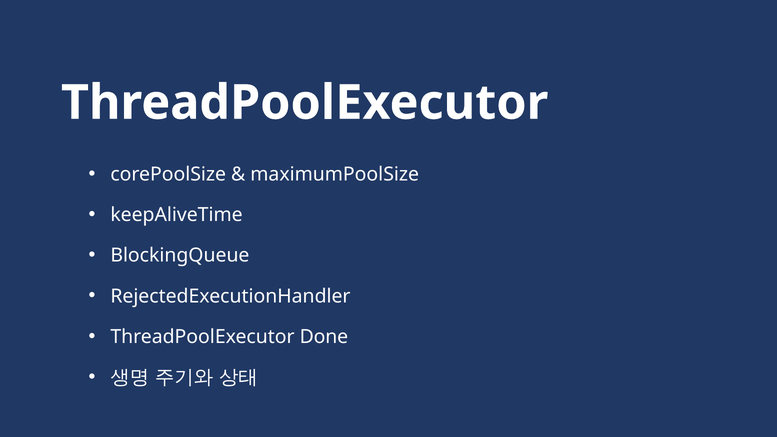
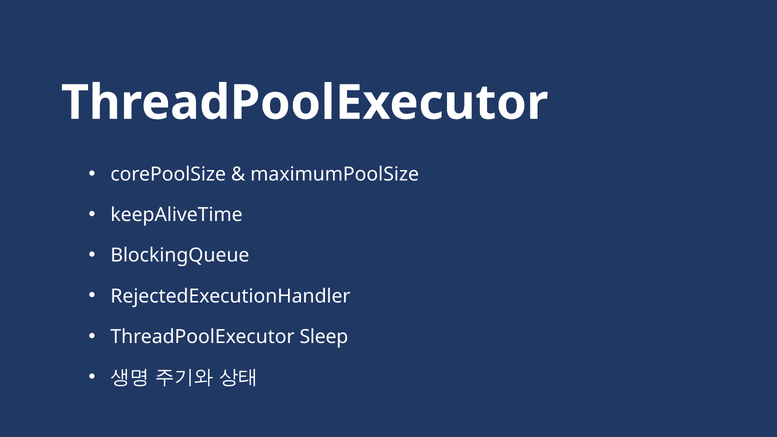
Done: Done -> Sleep
